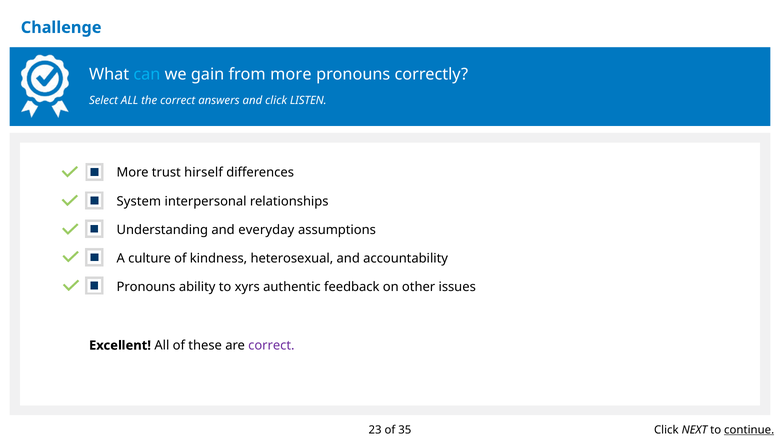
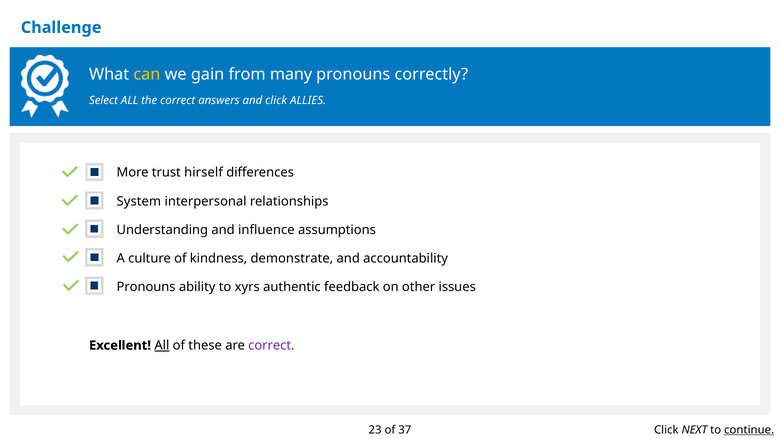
can colour: light blue -> yellow
from more: more -> many
LISTEN: LISTEN -> ALLIES
everyday: everyday -> influence
heterosexual: heterosexual -> demonstrate
All at (162, 345) underline: none -> present
35: 35 -> 37
